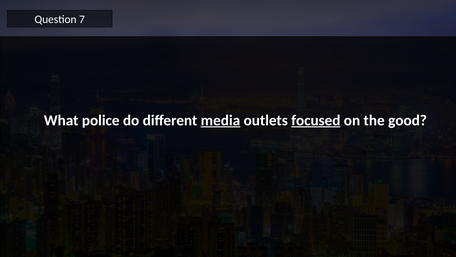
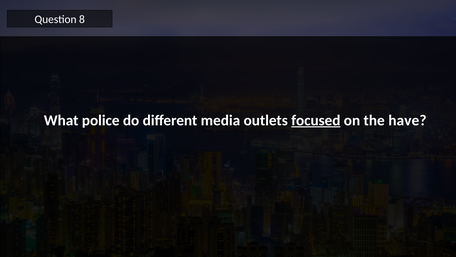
7: 7 -> 8
media underline: present -> none
good: good -> have
